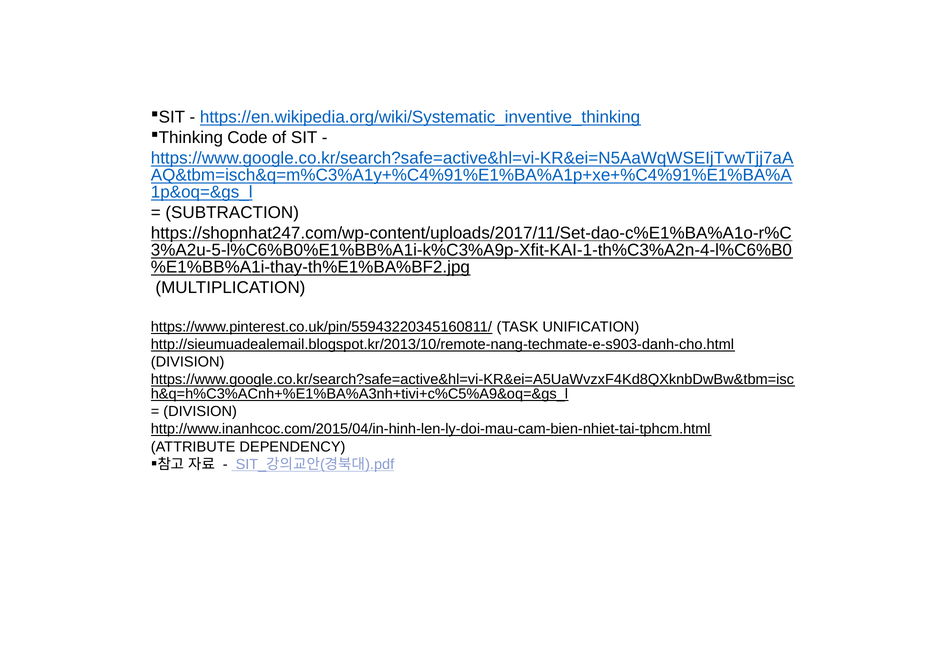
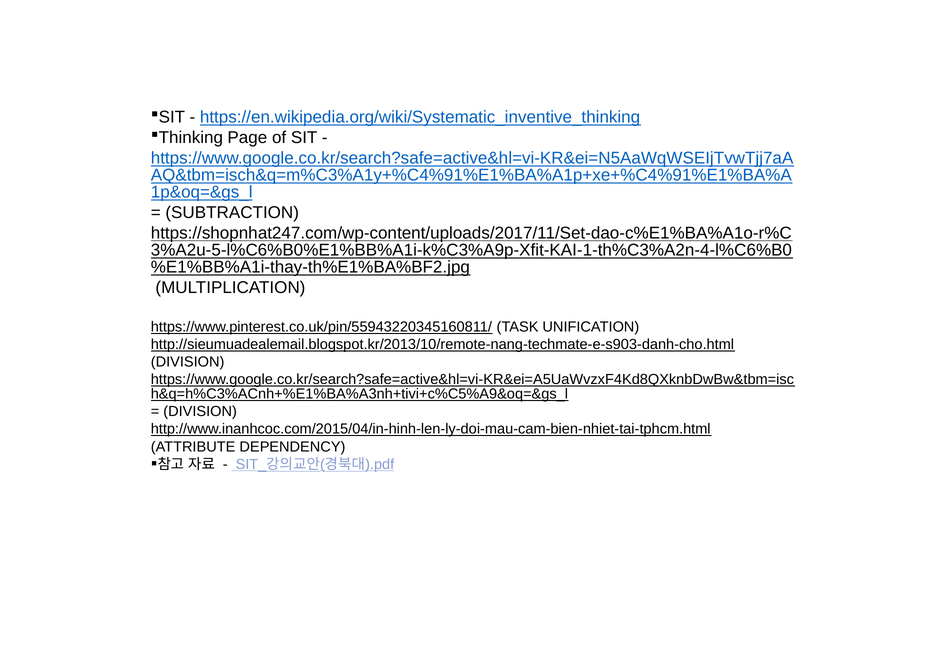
Code: Code -> Page
